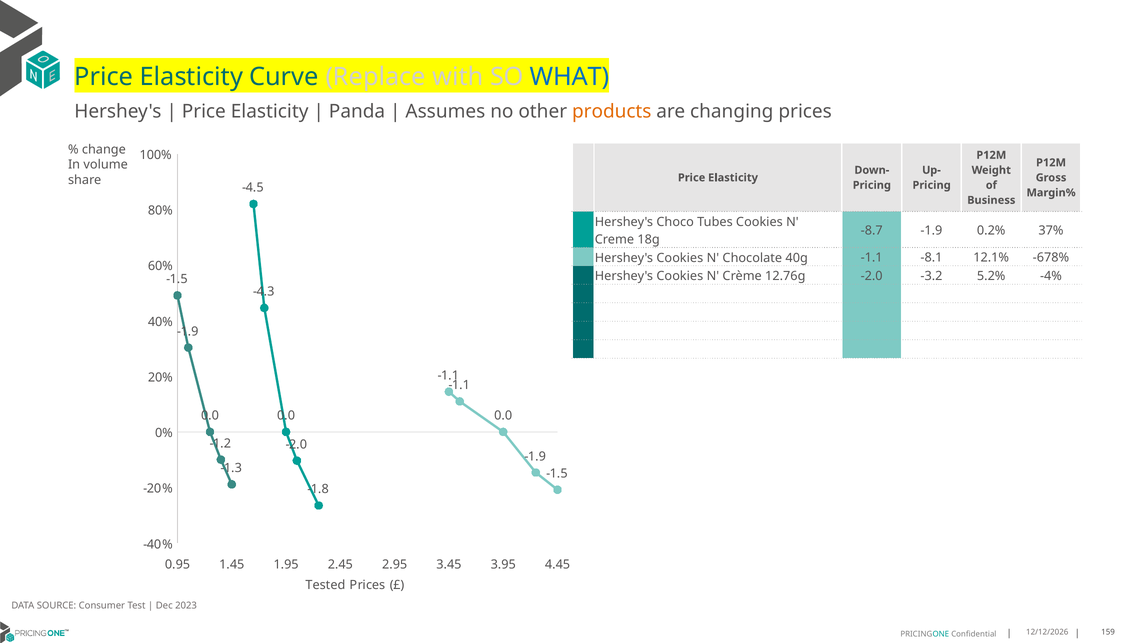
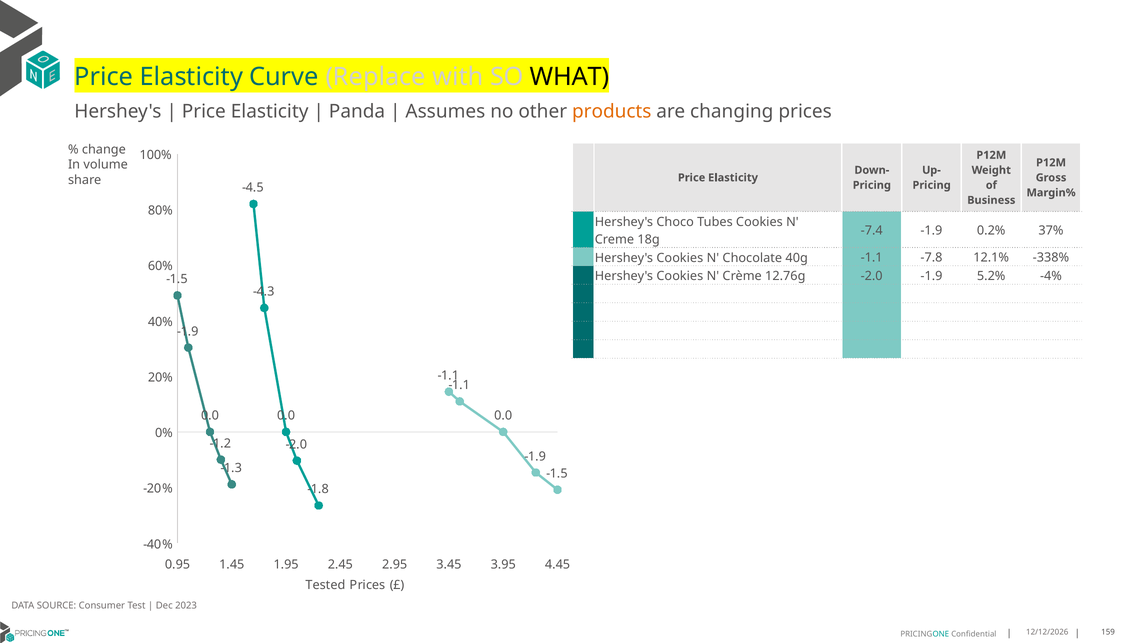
WHAT colour: blue -> black
-8.7: -8.7 -> -7.4
-8.1: -8.1 -> -7.8
-678%: -678% -> -338%
-2.0 -3.2: -3.2 -> -1.9
